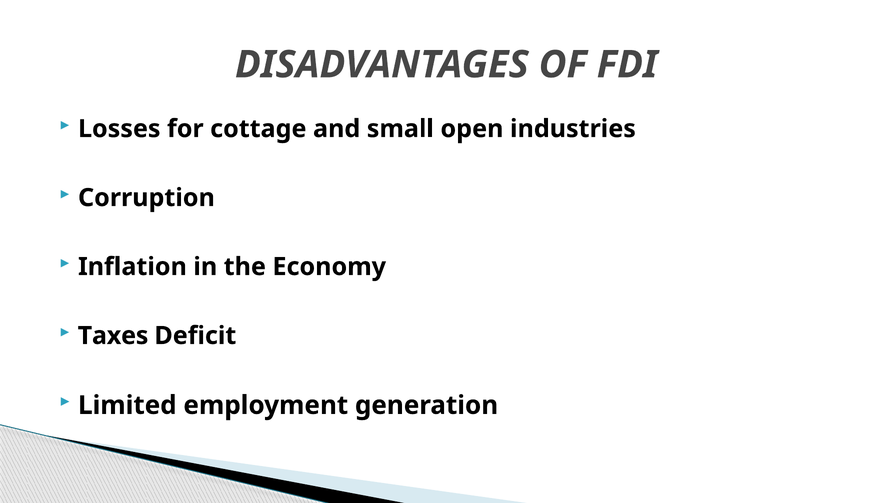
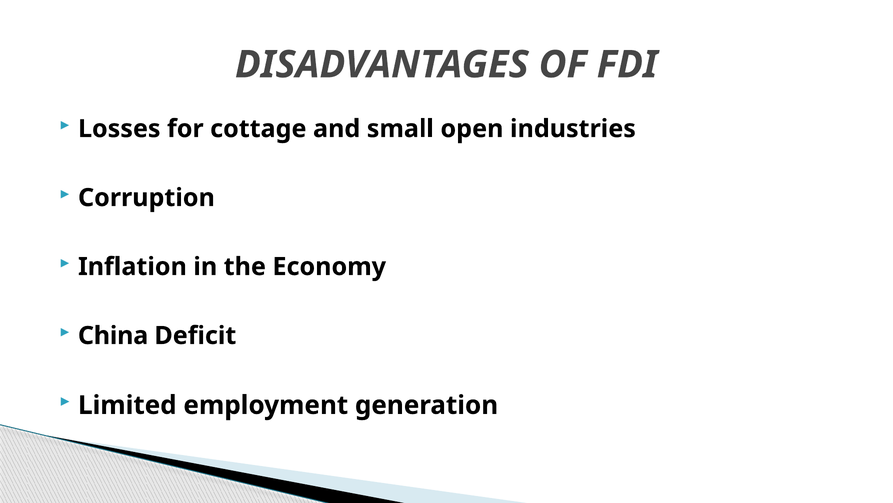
Taxes: Taxes -> China
